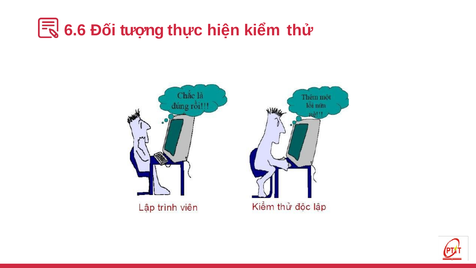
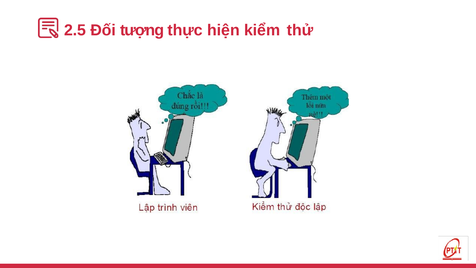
6.6: 6.6 -> 2.5
